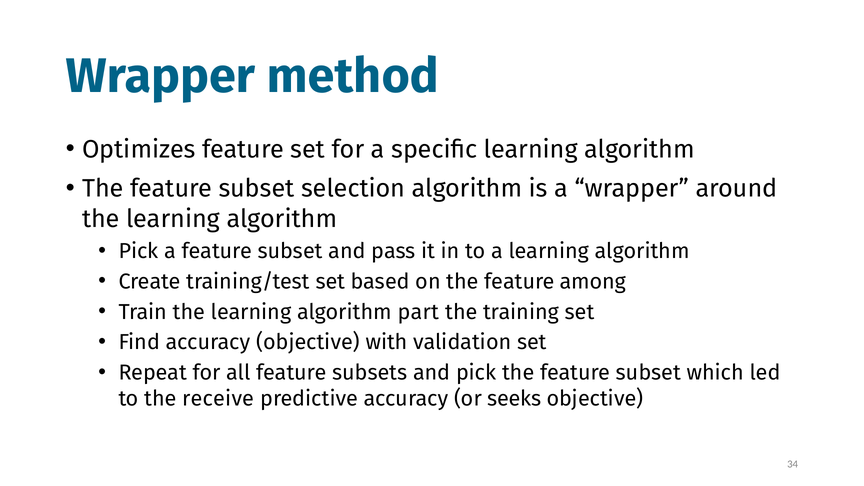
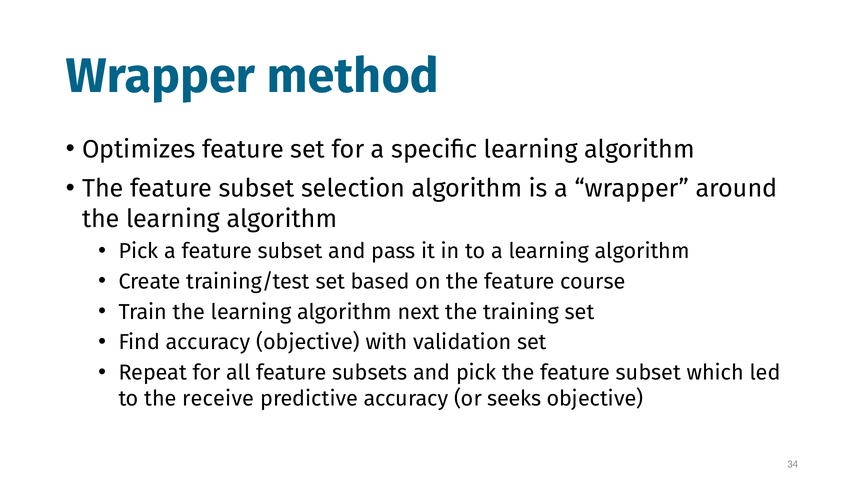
among: among -> course
part: part -> next
